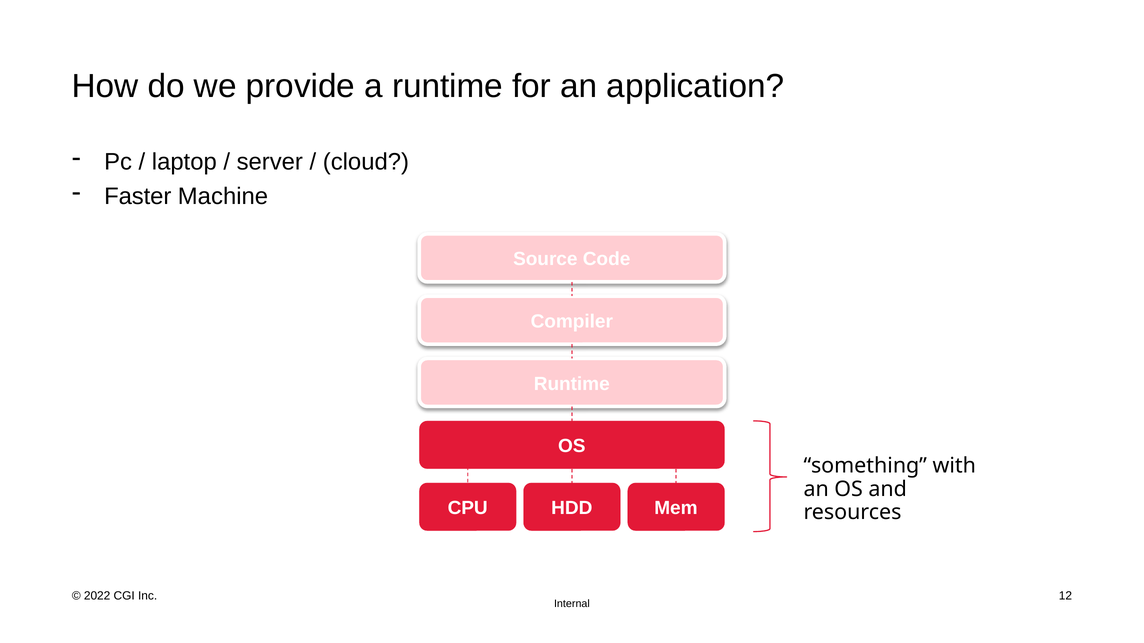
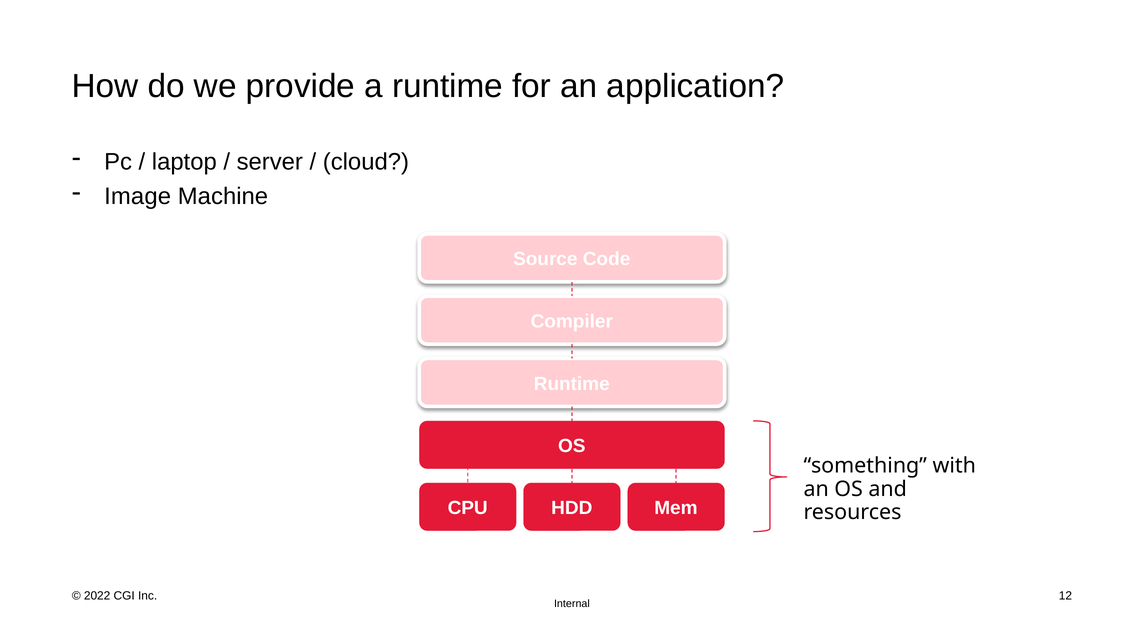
Faster: Faster -> Image
